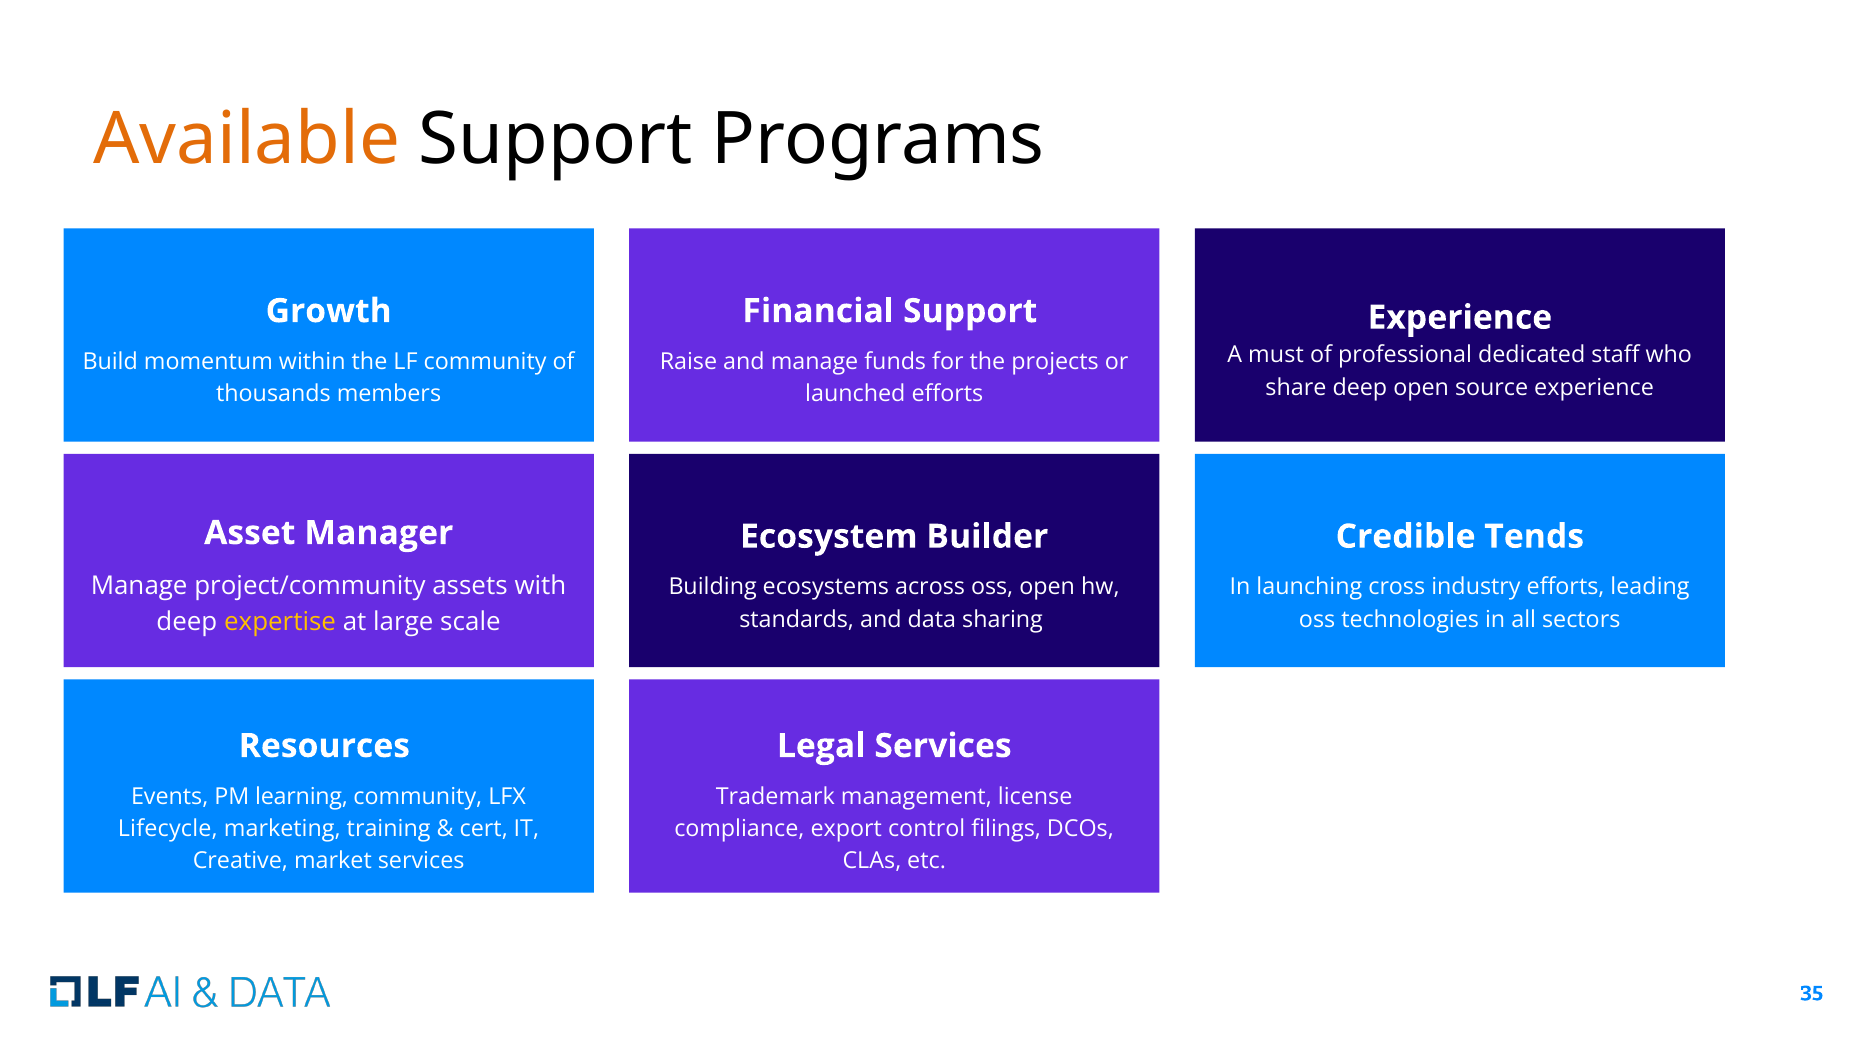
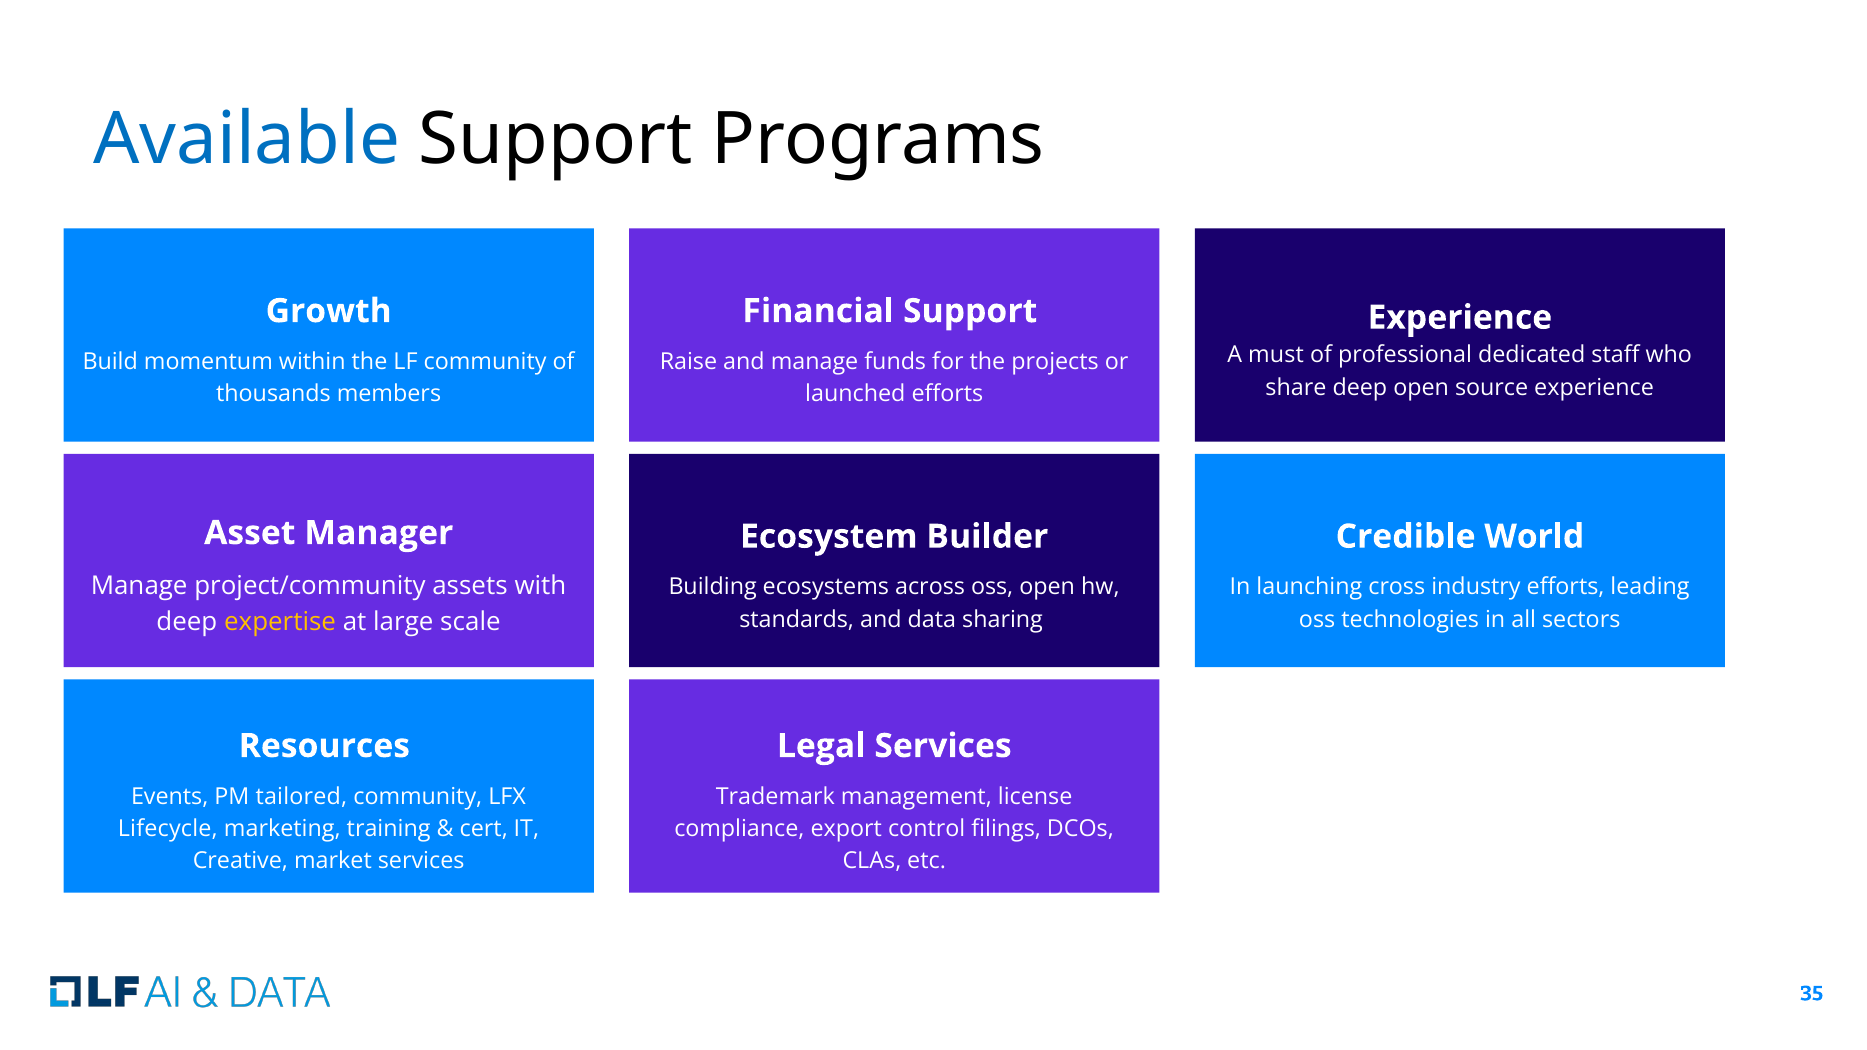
Available colour: orange -> blue
Tends: Tends -> World
learning: learning -> tailored
